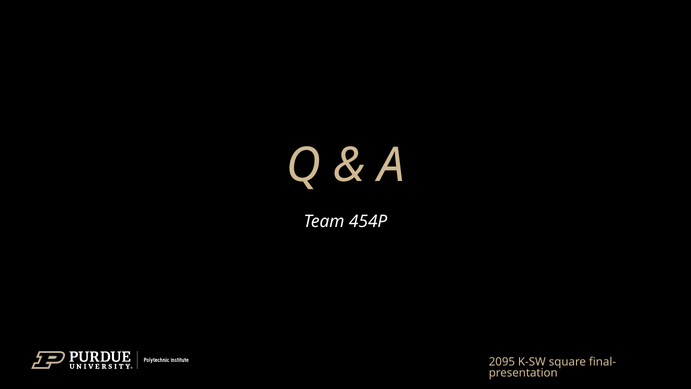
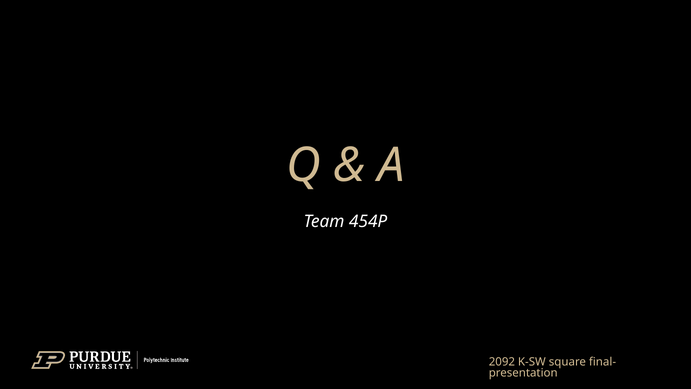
2095: 2095 -> 2092
